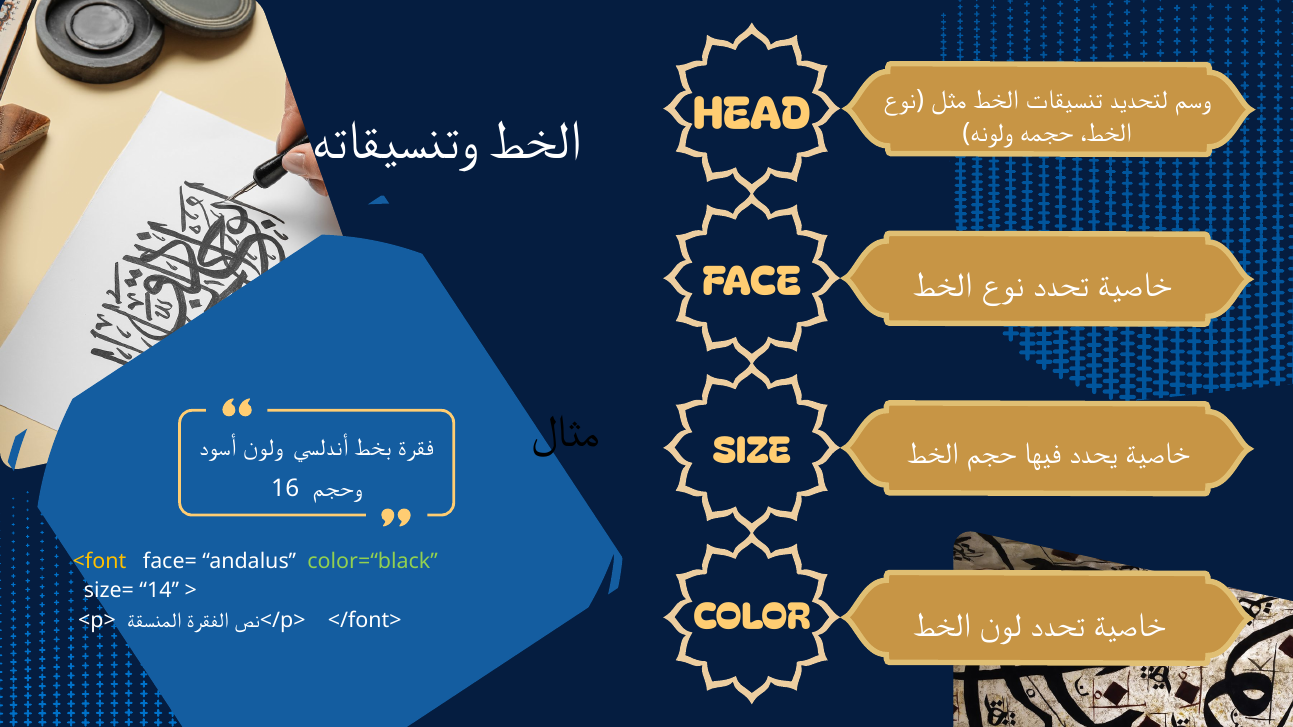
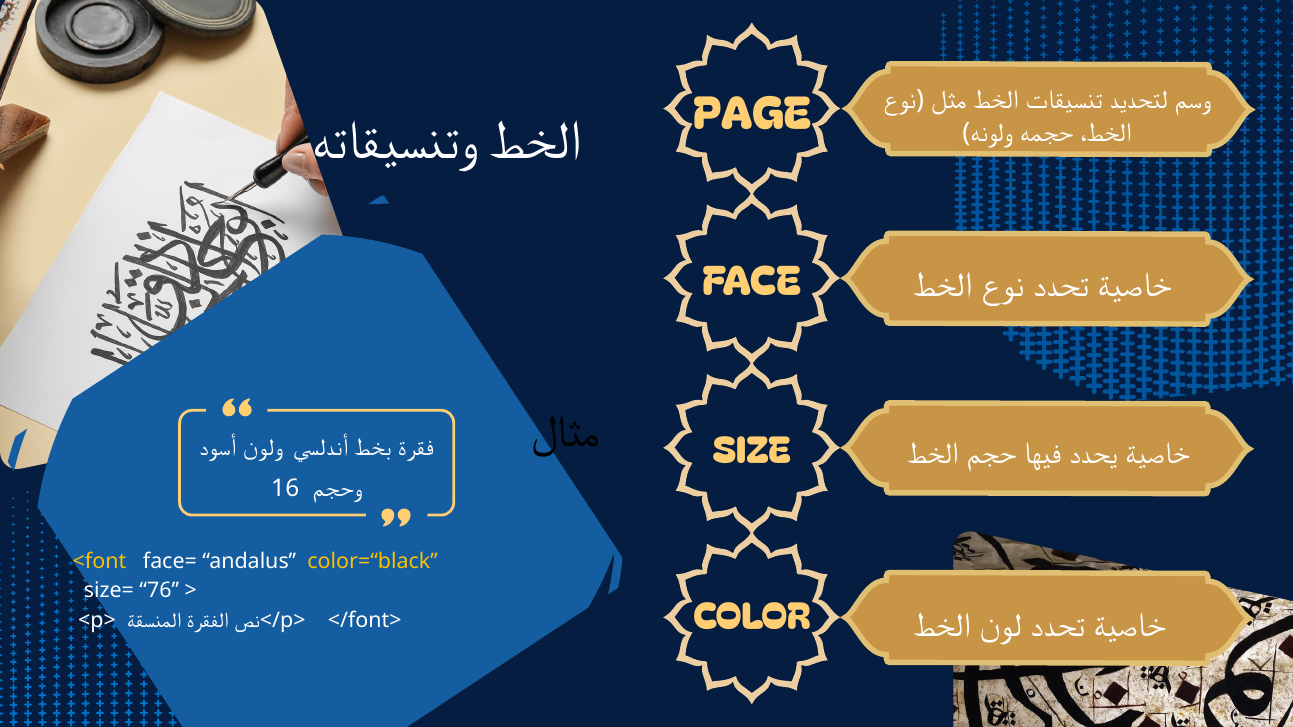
HEAD: HEAD -> PAGE
color=“black colour: light green -> yellow
14: 14 -> 76
